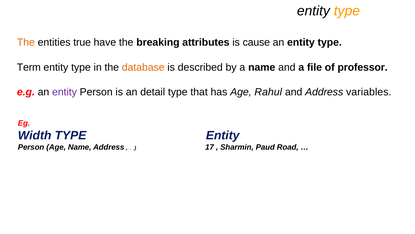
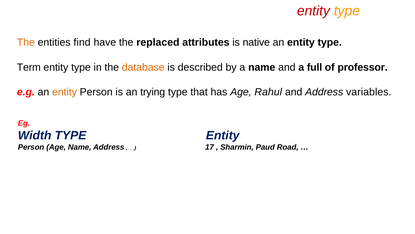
entity at (313, 11) colour: black -> red
true: true -> find
breaking: breaking -> replaced
cause: cause -> native
file: file -> full
entity at (64, 92) colour: purple -> orange
detail: detail -> trying
